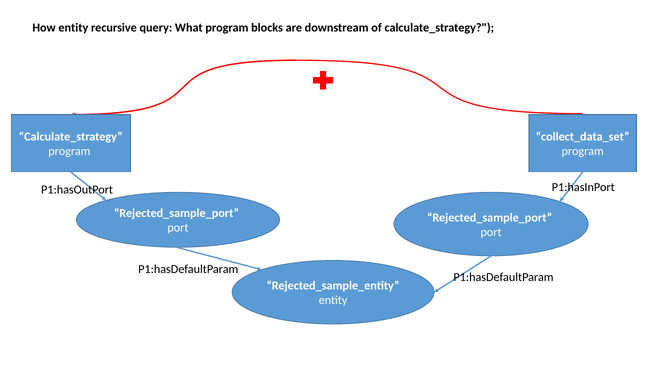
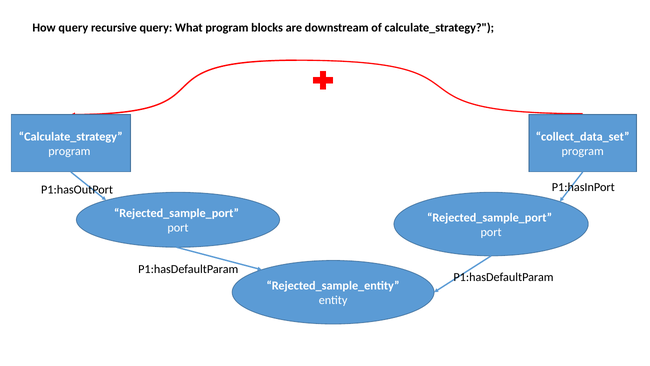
How entity: entity -> query
